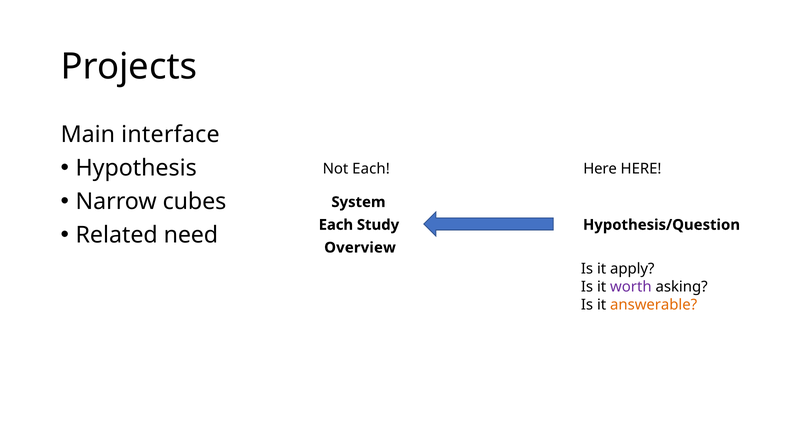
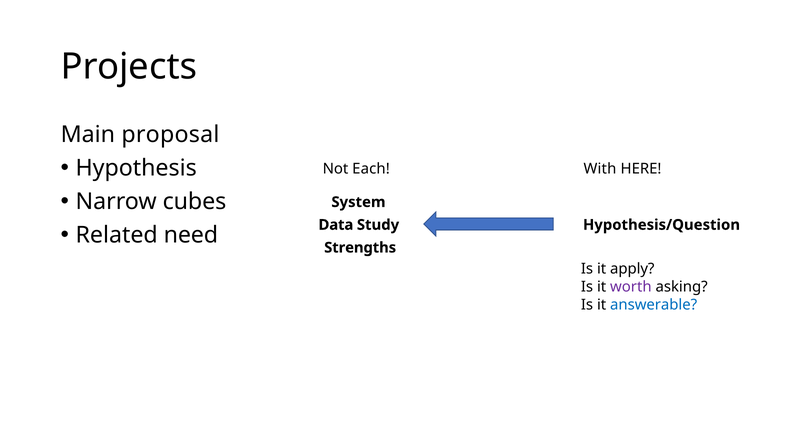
interface: interface -> proposal
Here at (600, 169): Here -> With
Each at (336, 225): Each -> Data
Overview: Overview -> Strengths
answerable colour: orange -> blue
